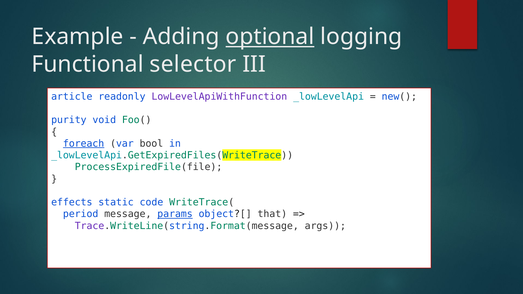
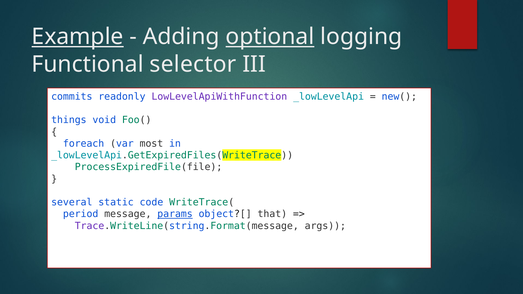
Example underline: none -> present
article: article -> commits
purity: purity -> things
foreach underline: present -> none
bool: bool -> most
effects: effects -> several
